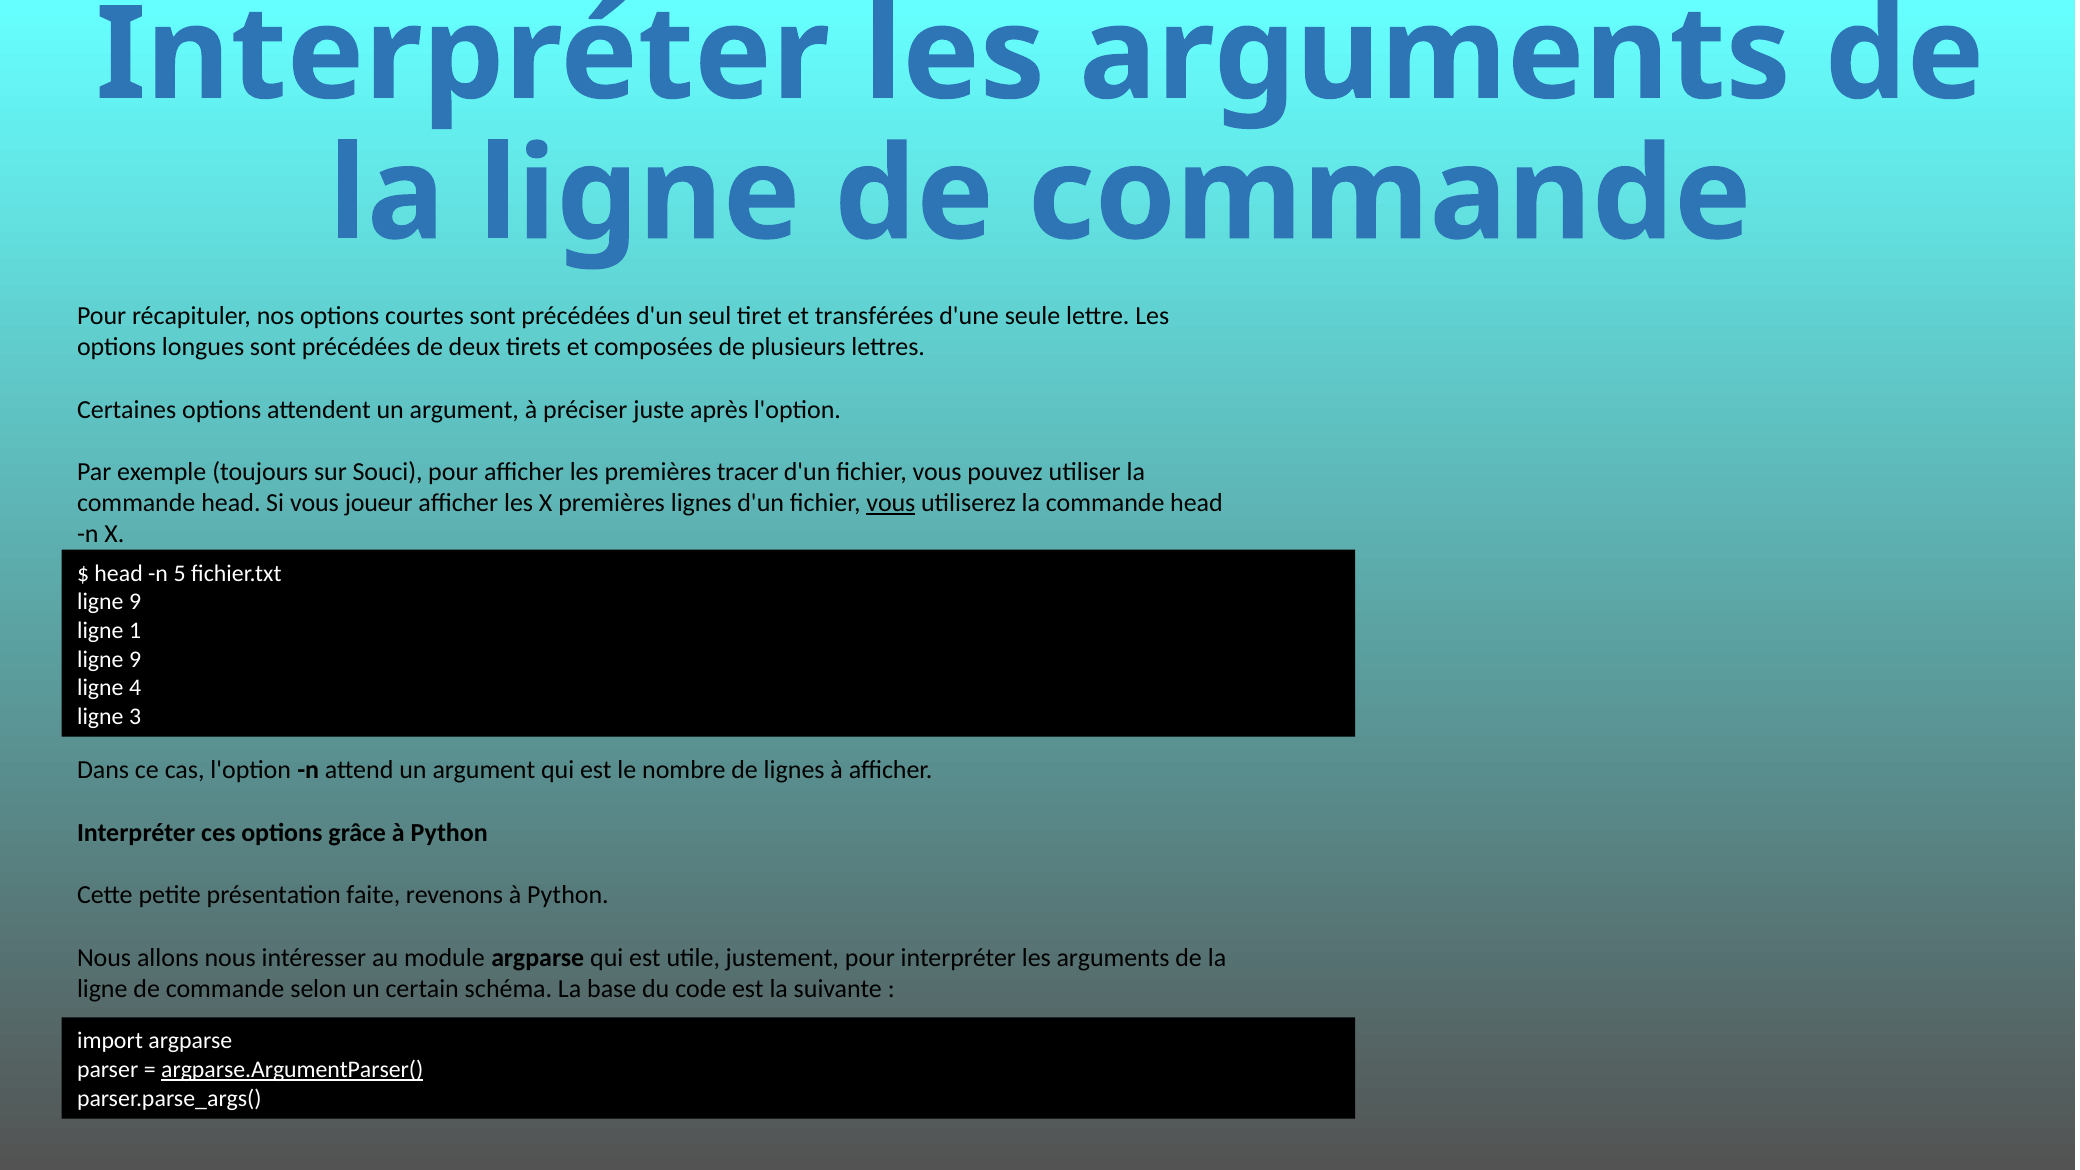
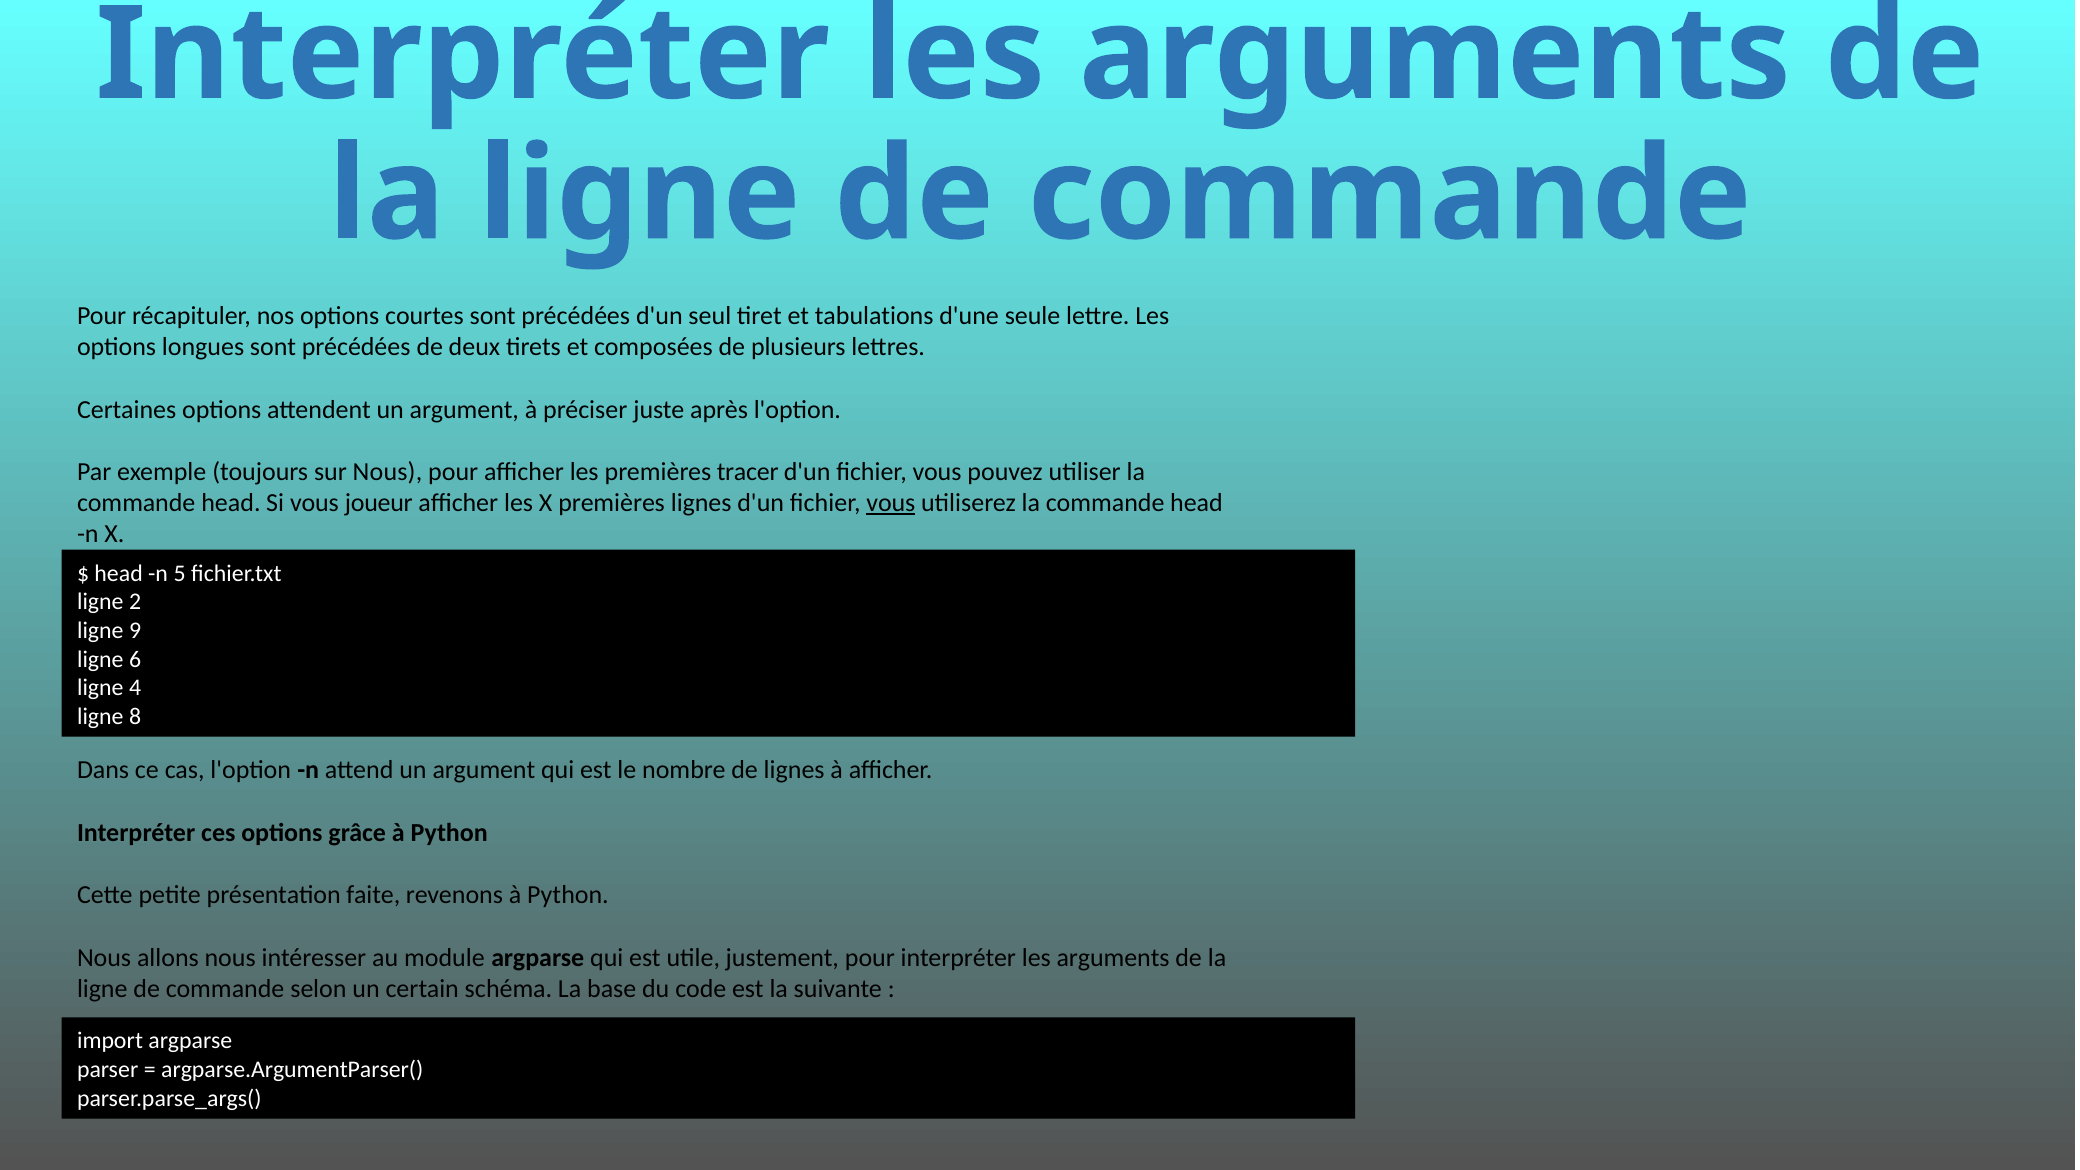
transférées: transférées -> tabulations
sur Souci: Souci -> Nous
9 at (135, 602): 9 -> 2
1: 1 -> 9
9 at (135, 659): 9 -> 6
3: 3 -> 8
argparse.ArgumentParser( underline: present -> none
